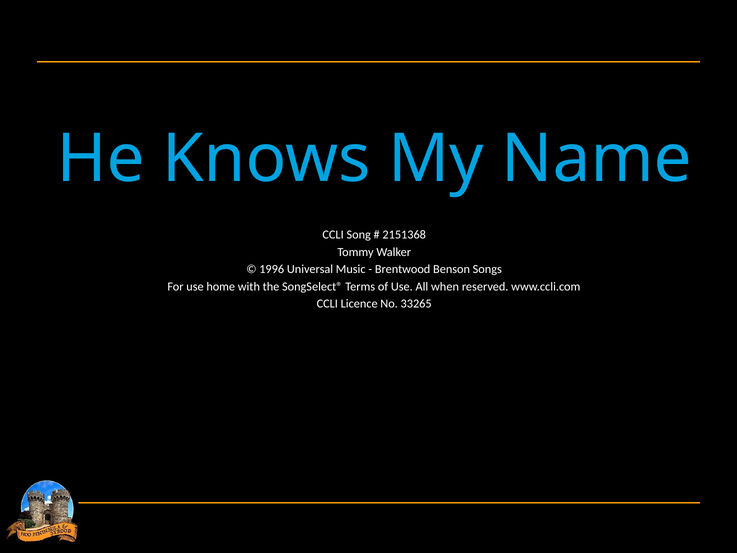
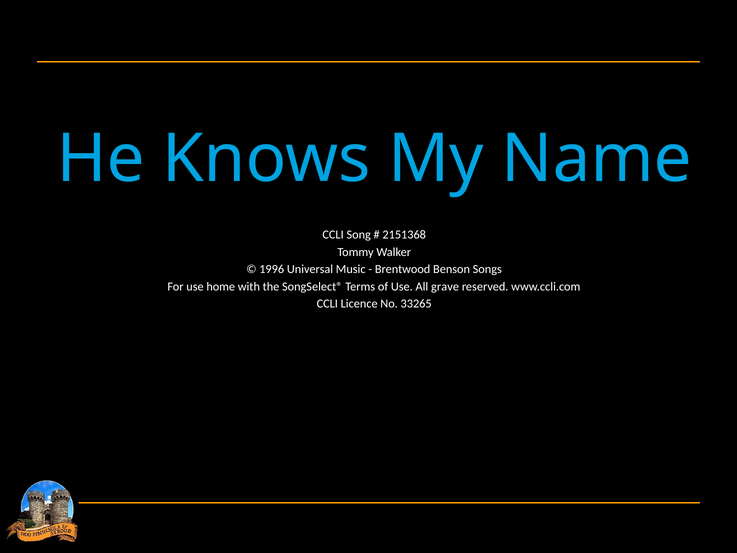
when: when -> grave
